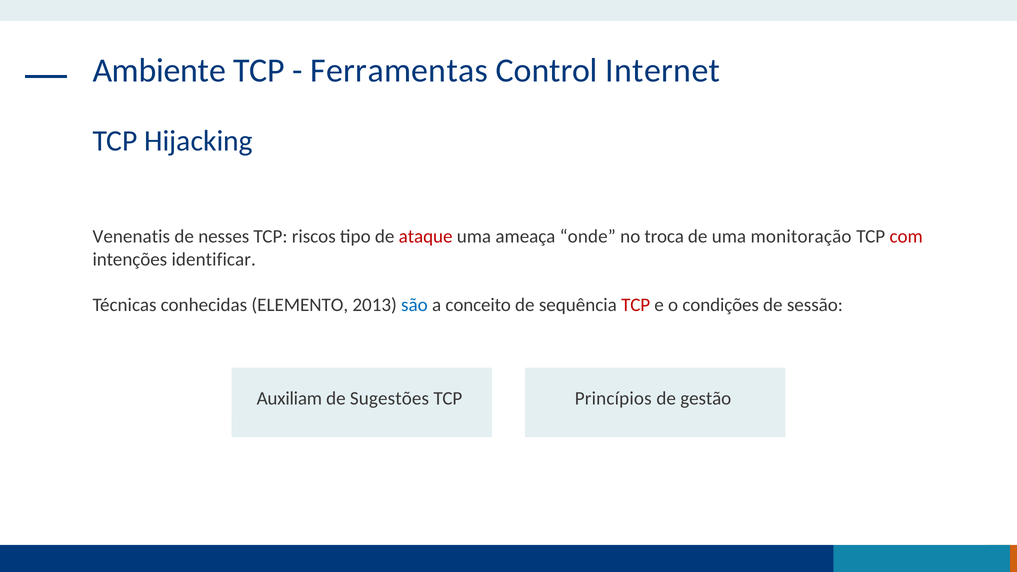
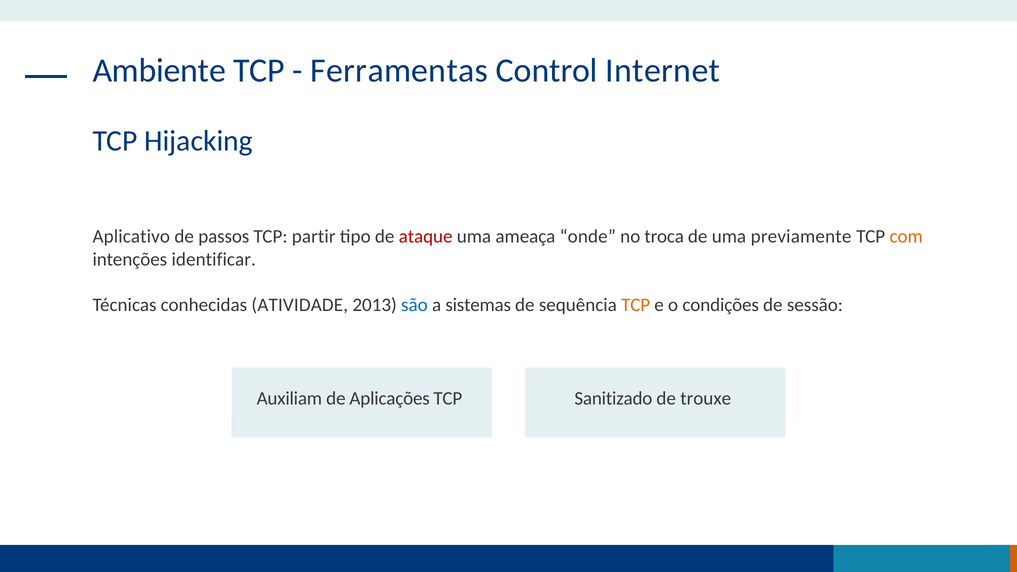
Venenatis: Venenatis -> Aplicativo
nesses: nesses -> passos
riscos: riscos -> partir
monitoração: monitoração -> previamente
com colour: red -> orange
ELEMENTO: ELEMENTO -> ATIVIDADE
conceito: conceito -> sistemas
TCP at (636, 305) colour: red -> orange
Sugestões: Sugestões -> Aplicações
Princípios: Princípios -> Sanitizado
gestão: gestão -> trouxe
